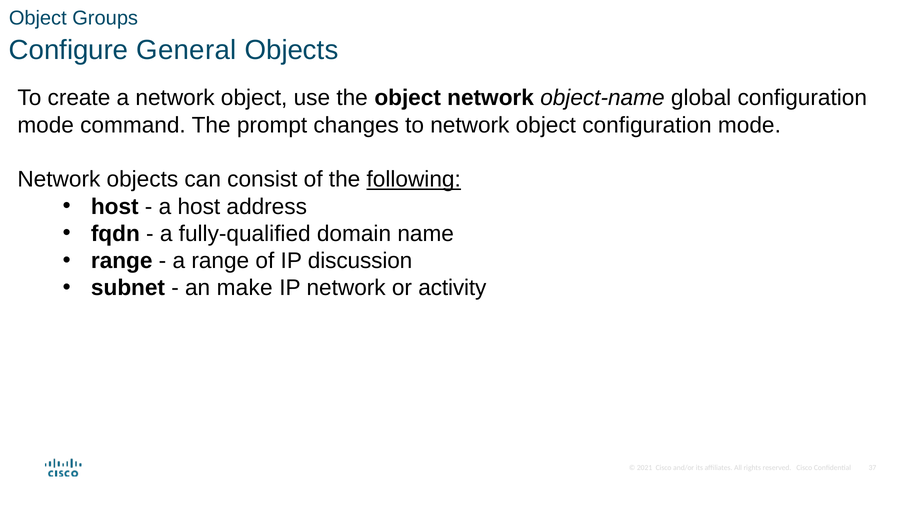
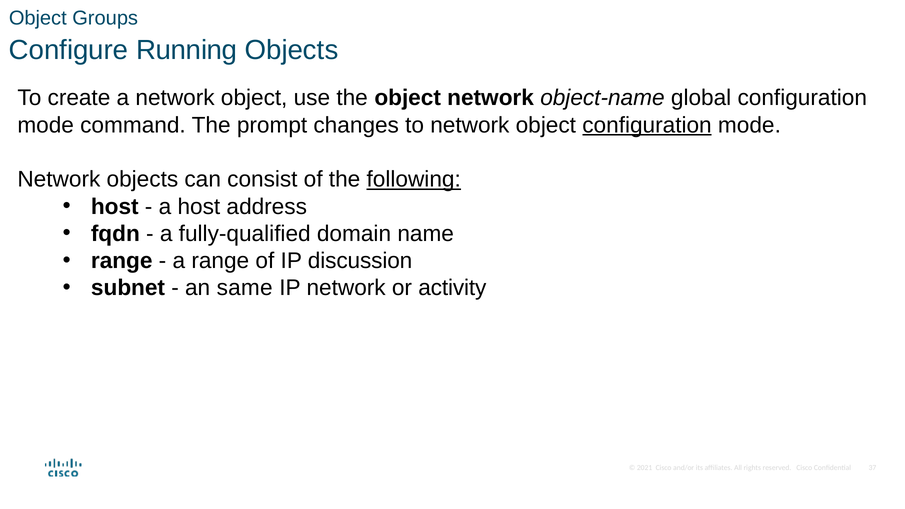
General: General -> Running
configuration at (647, 125) underline: none -> present
make: make -> same
